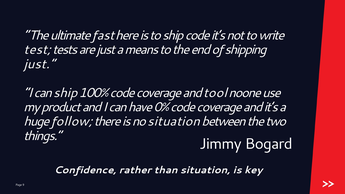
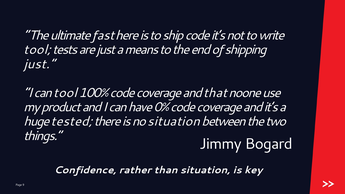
test at (37, 50): test -> tool
can ship: ship -> tool
tool: tool -> that
follow: follow -> tested
